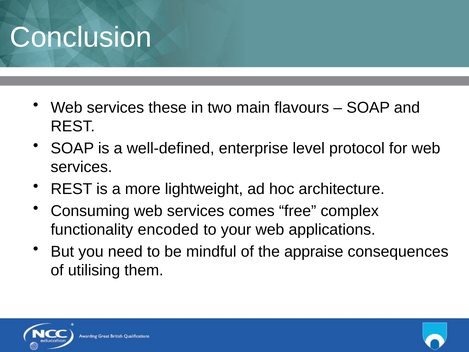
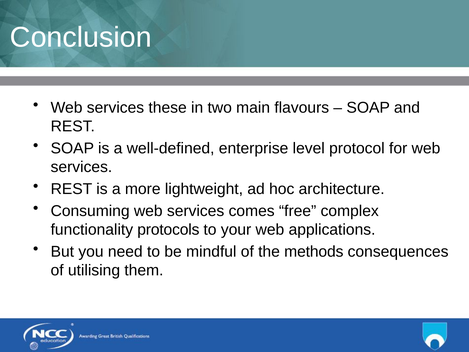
encoded: encoded -> protocols
appraise: appraise -> methods
